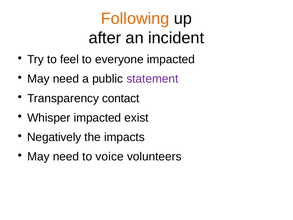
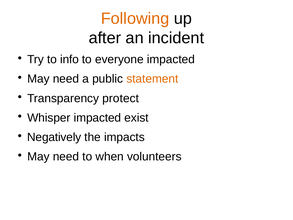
feel: feel -> info
statement colour: purple -> orange
contact: contact -> protect
voice: voice -> when
